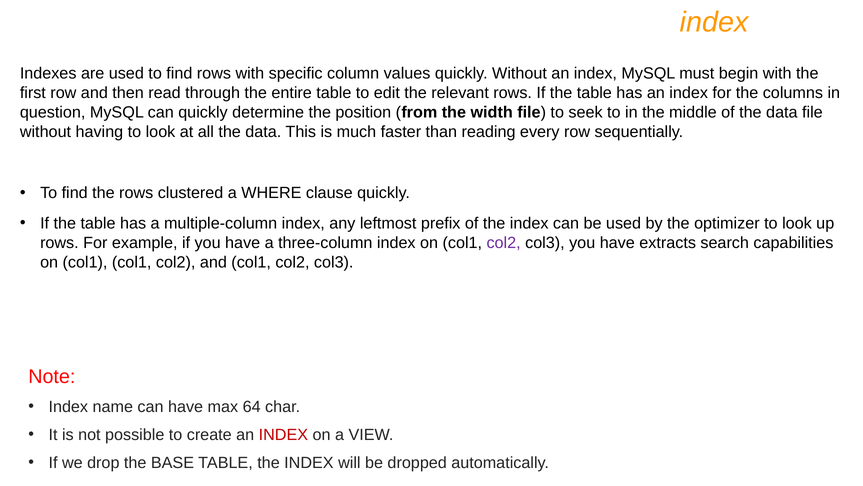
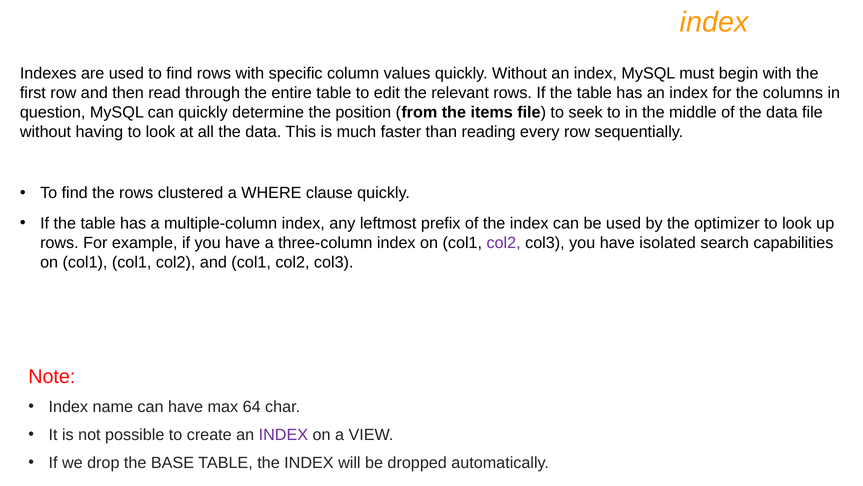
width: width -> items
extracts: extracts -> isolated
INDEX at (283, 434) colour: red -> purple
